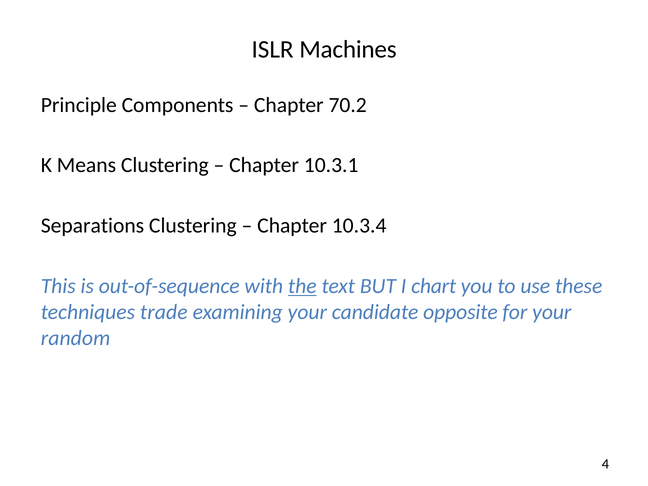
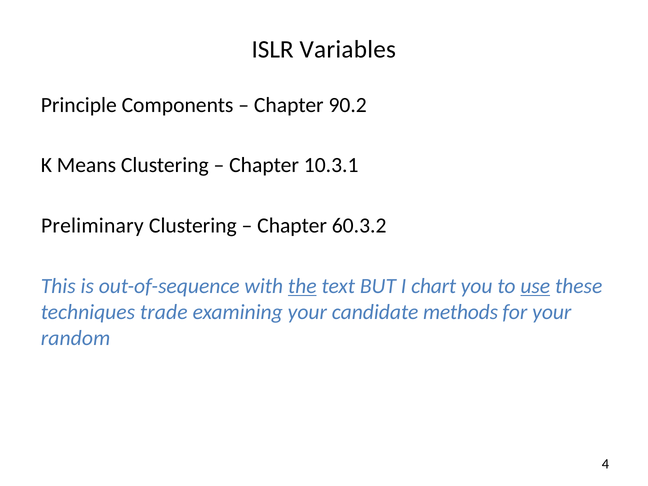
Machines: Machines -> Variables
70.2: 70.2 -> 90.2
Separations: Separations -> Preliminary
10.3.4: 10.3.4 -> 60.3.2
use underline: none -> present
opposite: opposite -> methods
